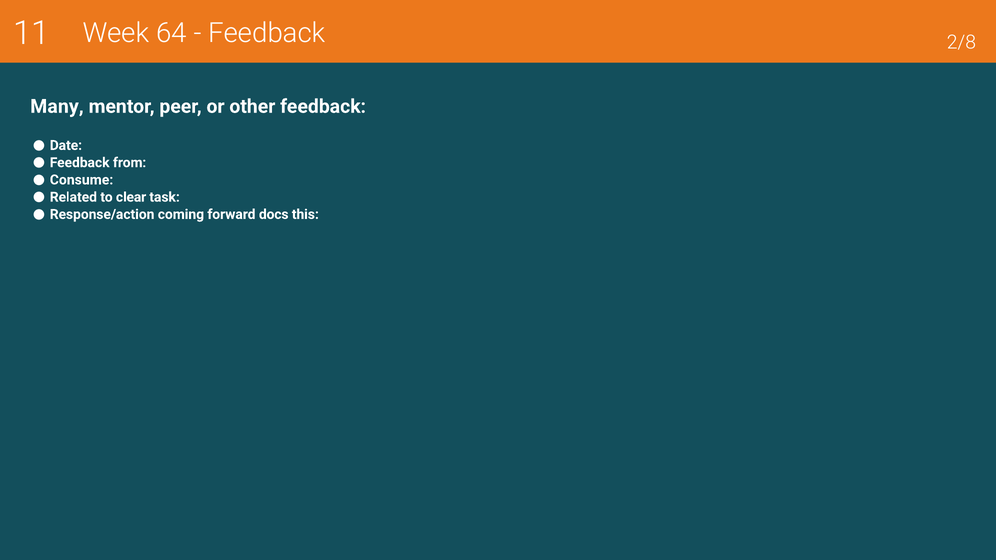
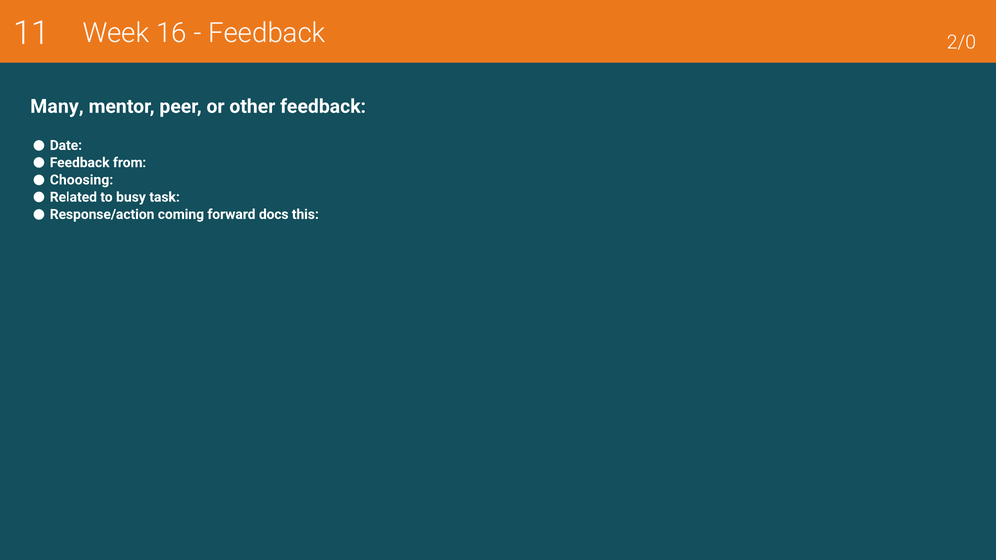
64: 64 -> 16
2/8: 2/8 -> 2/0
Consume: Consume -> Choosing
clear: clear -> busy
